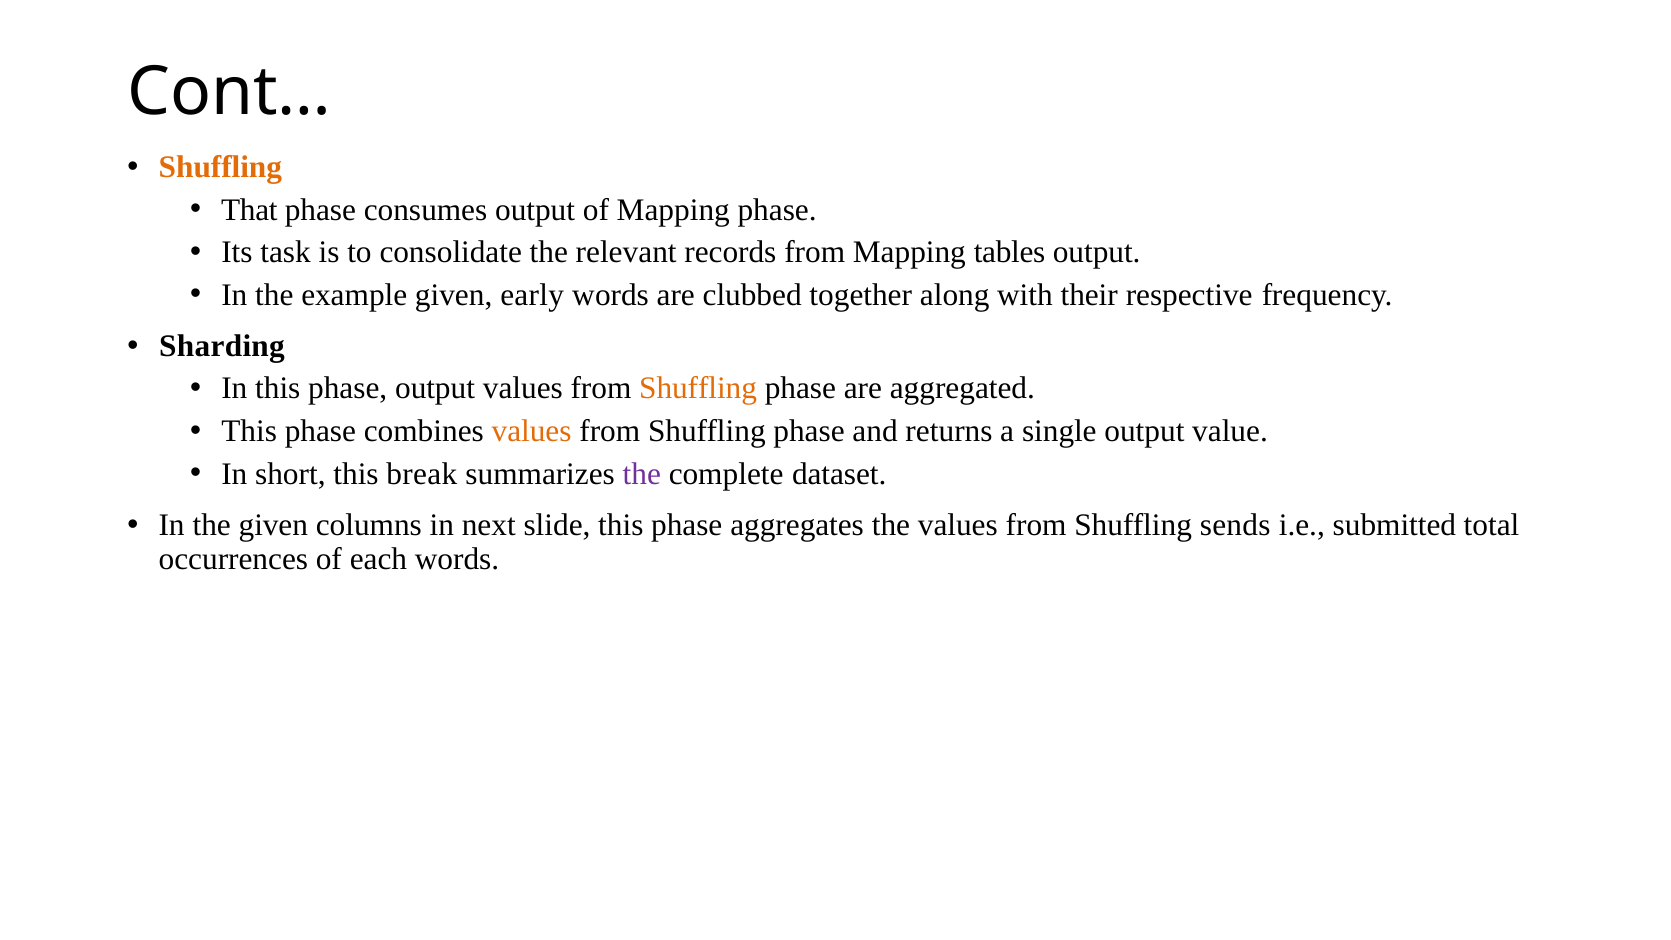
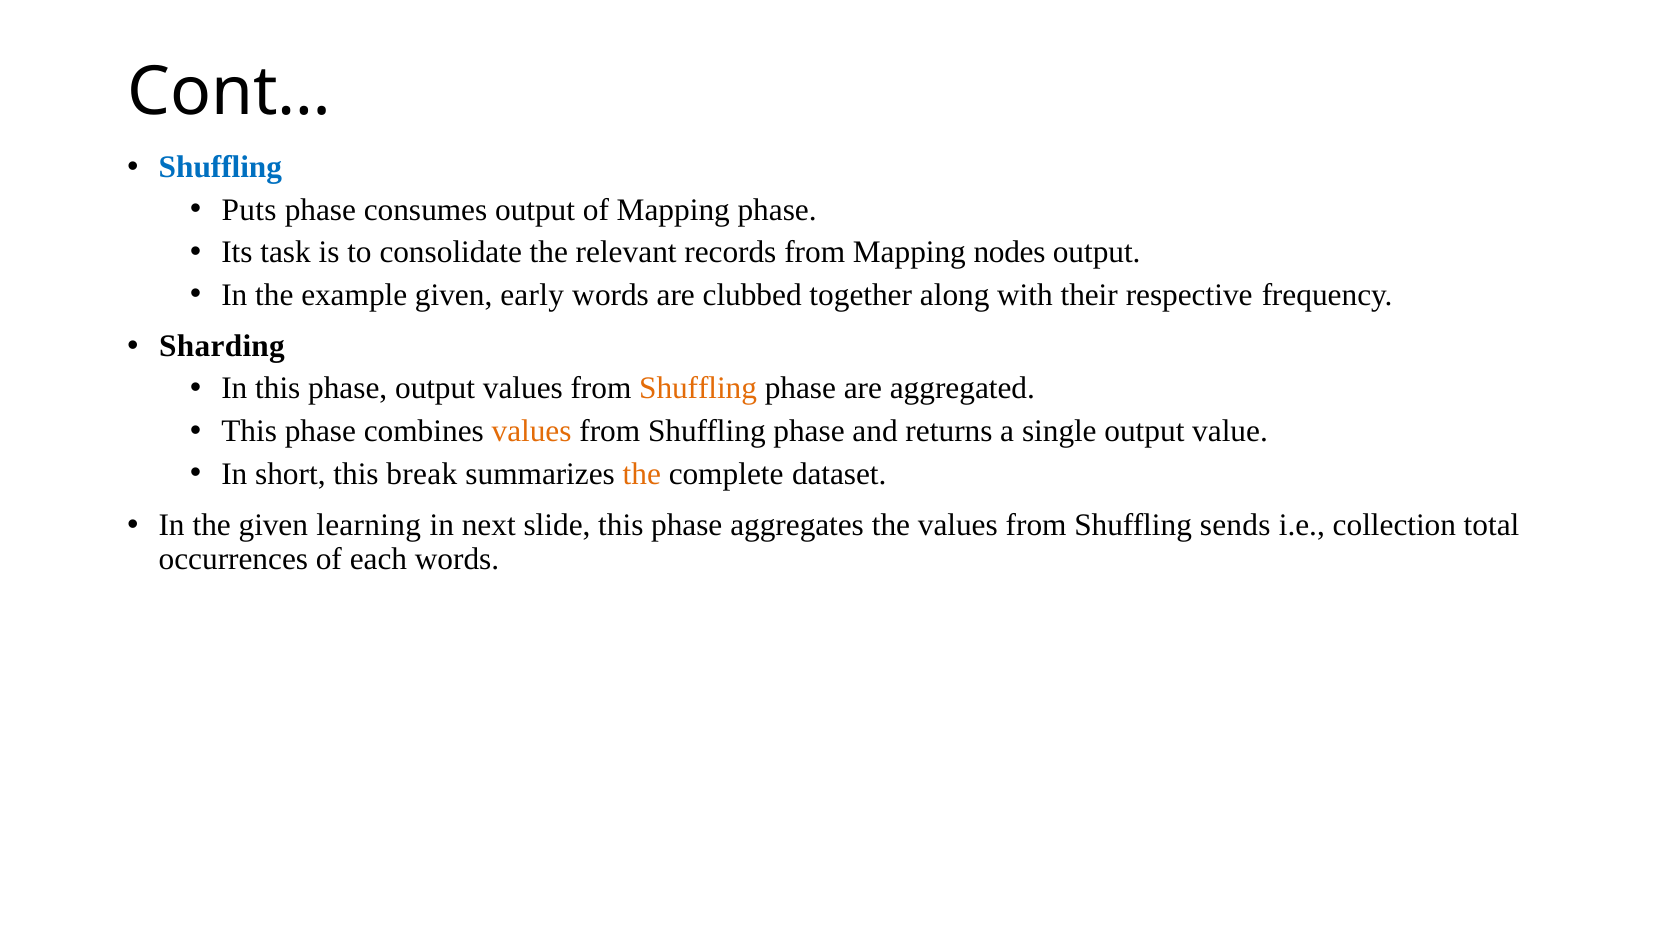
Shuffling at (220, 167) colour: orange -> blue
That: That -> Puts
tables: tables -> nodes
the at (642, 474) colour: purple -> orange
columns: columns -> learning
submitted: submitted -> collection
